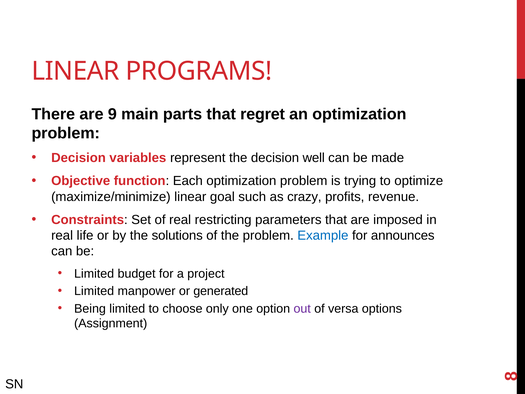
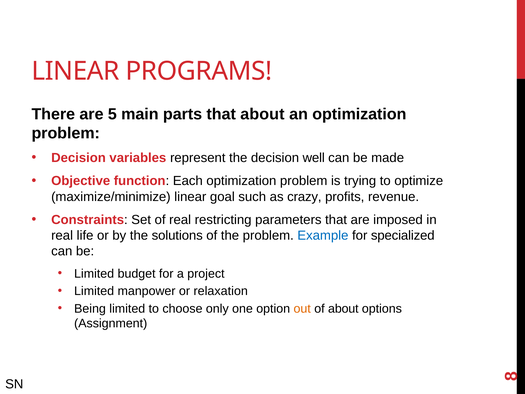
9: 9 -> 5
that regret: regret -> about
announces: announces -> specialized
generated: generated -> relaxation
out colour: purple -> orange
of versa: versa -> about
